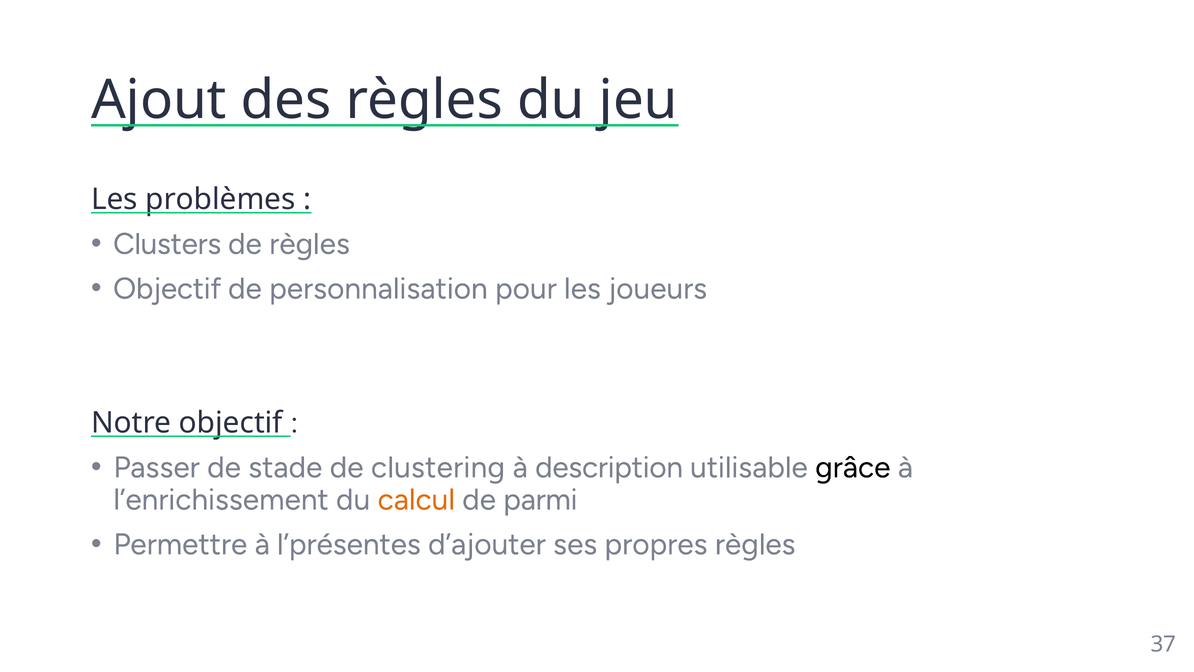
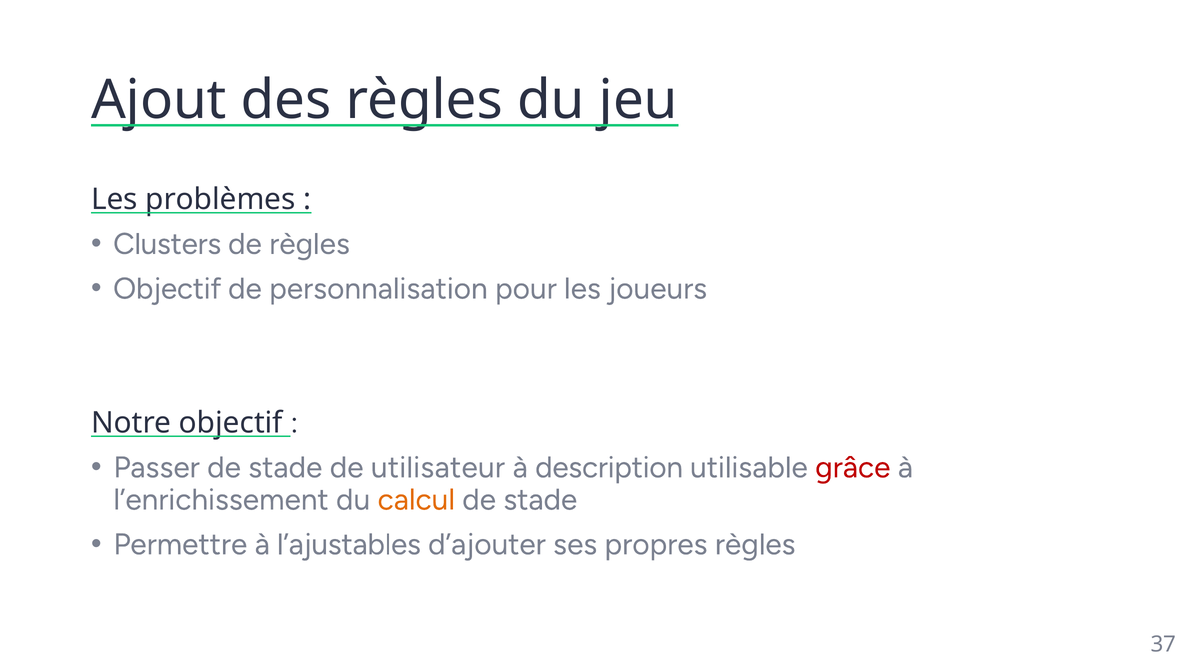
clustering: clustering -> utilisateur
grâce colour: black -> red
parmi at (540, 499): parmi -> stade
l’présentes: l’présentes -> l’ajustables
